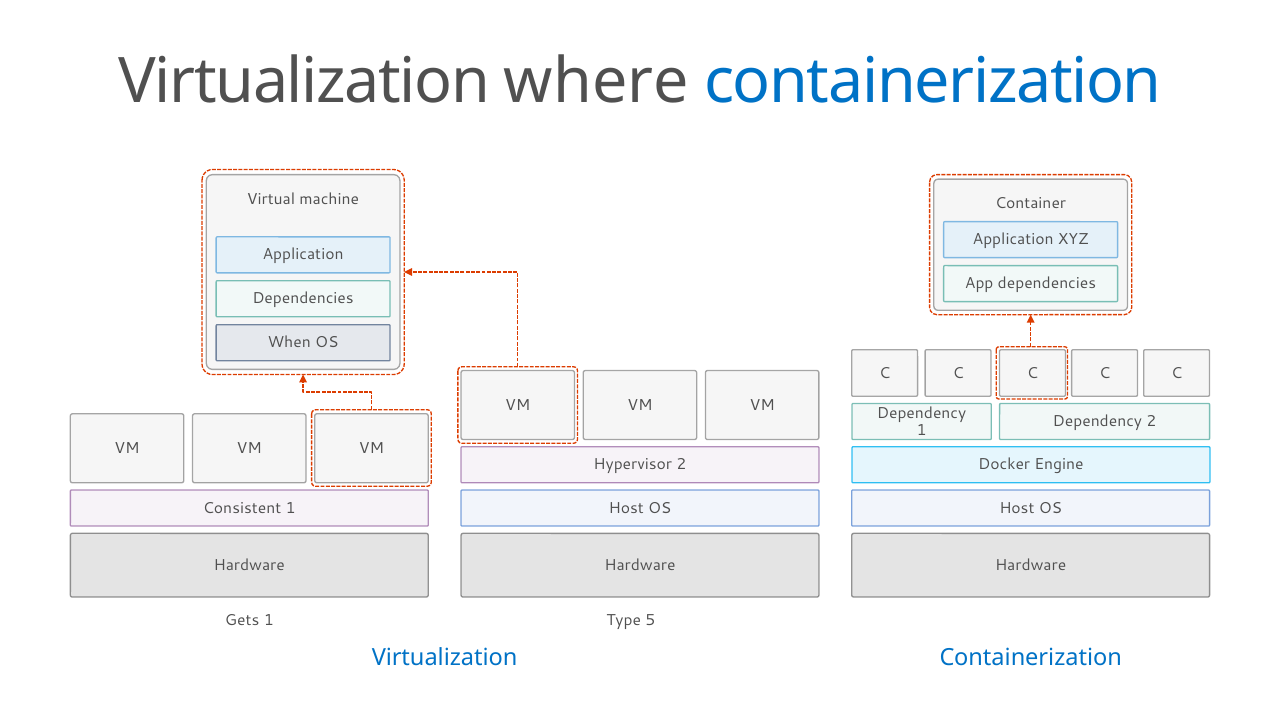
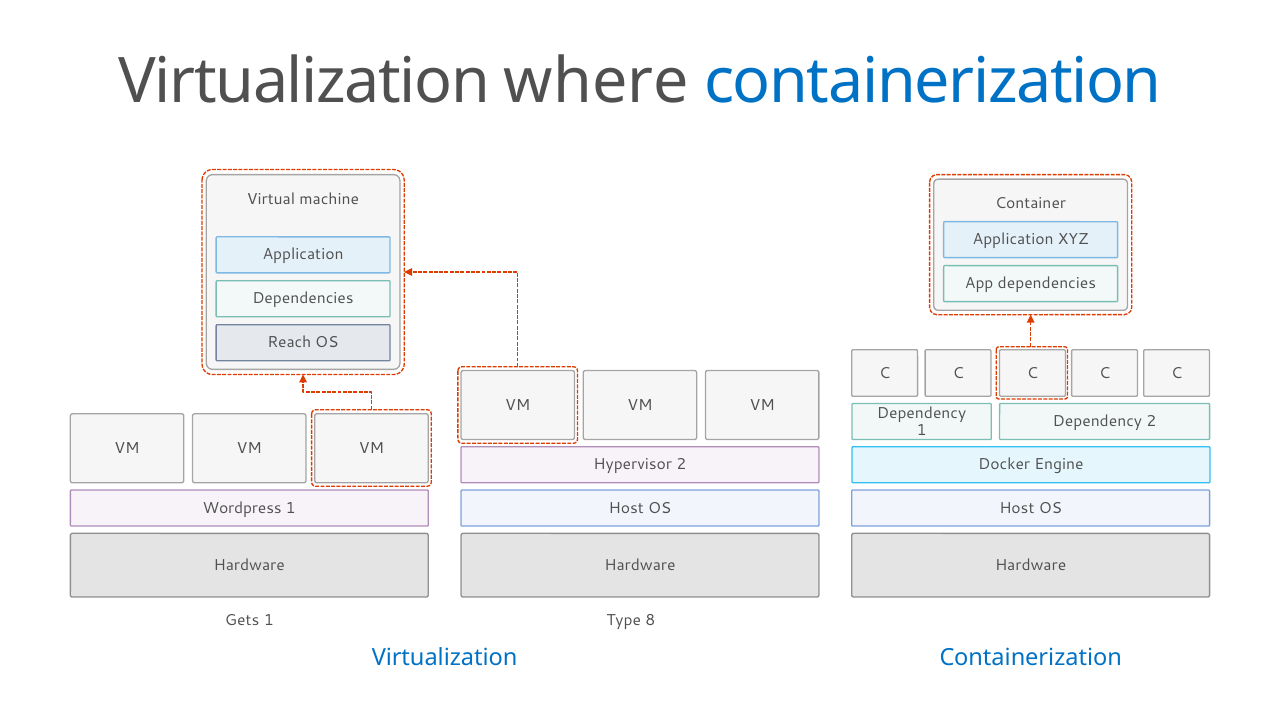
When: When -> Reach
Consistent: Consistent -> Wordpress
5: 5 -> 8
